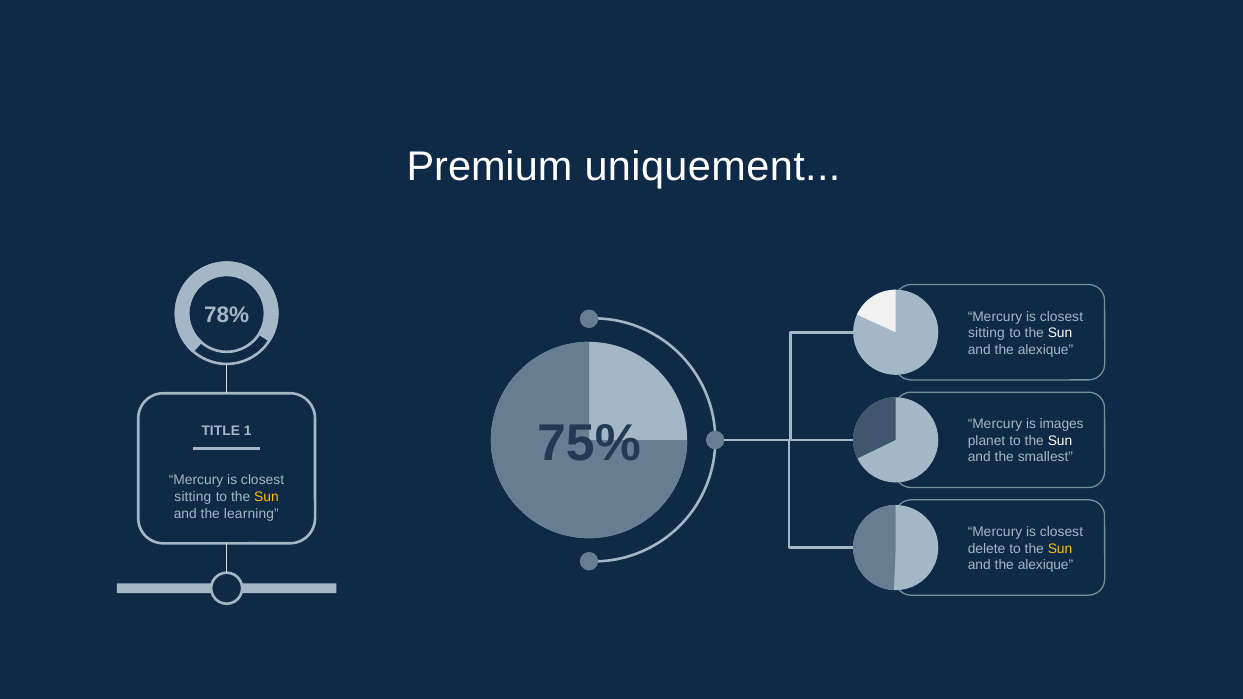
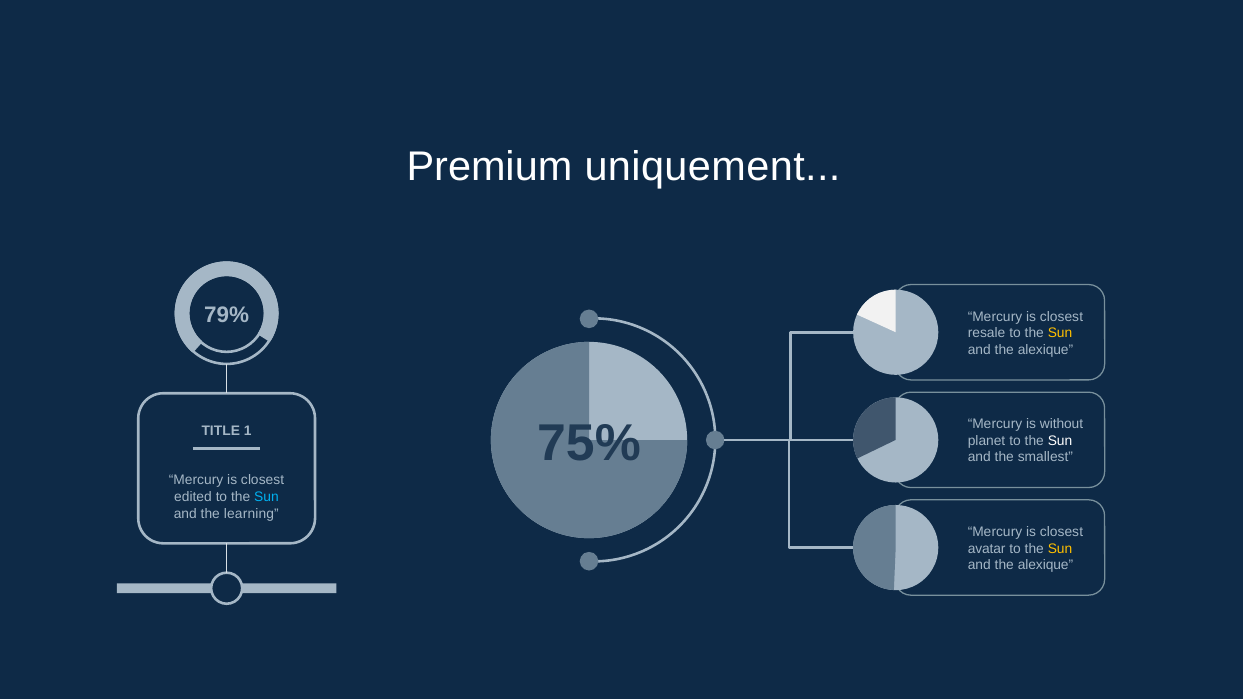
78%: 78% -> 79%
sitting at (986, 333): sitting -> resale
Sun at (1060, 333) colour: white -> yellow
images: images -> without
sitting at (193, 497): sitting -> edited
Sun at (266, 497) colour: yellow -> light blue
delete: delete -> avatar
